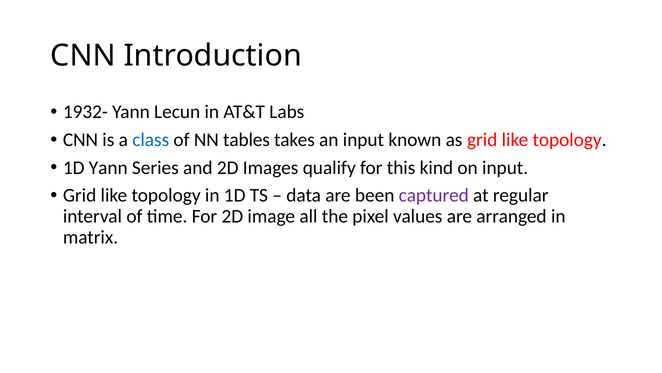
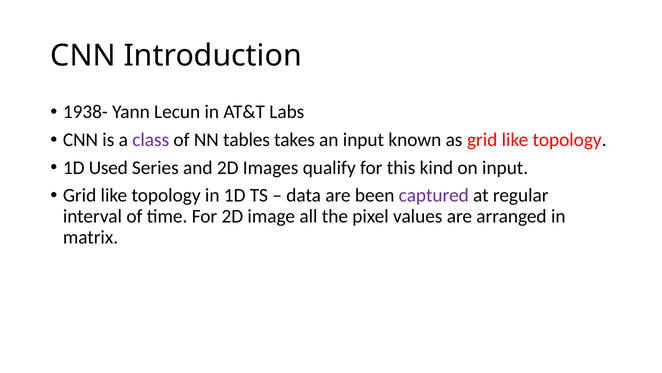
1932-: 1932- -> 1938-
class colour: blue -> purple
1D Yann: Yann -> Used
